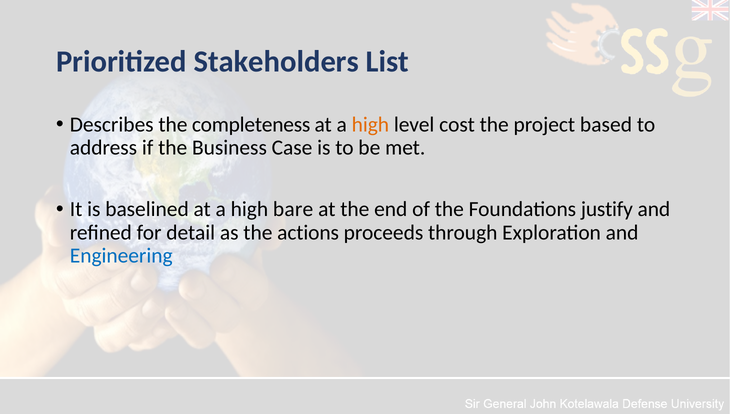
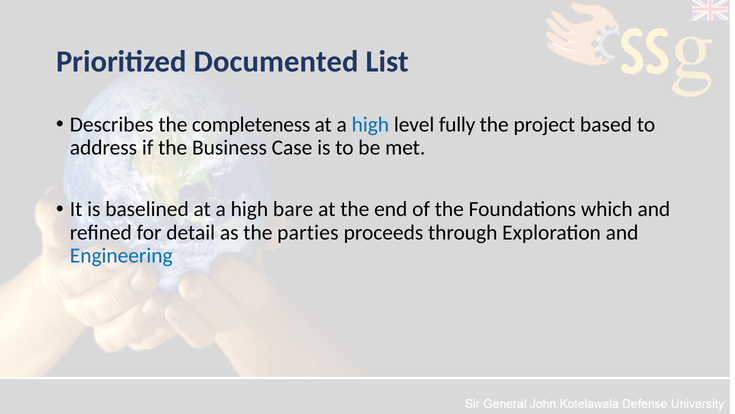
Stakeholders: Stakeholders -> Documented
high at (370, 124) colour: orange -> blue
cost: cost -> fully
justify: justify -> which
actions: actions -> parties
